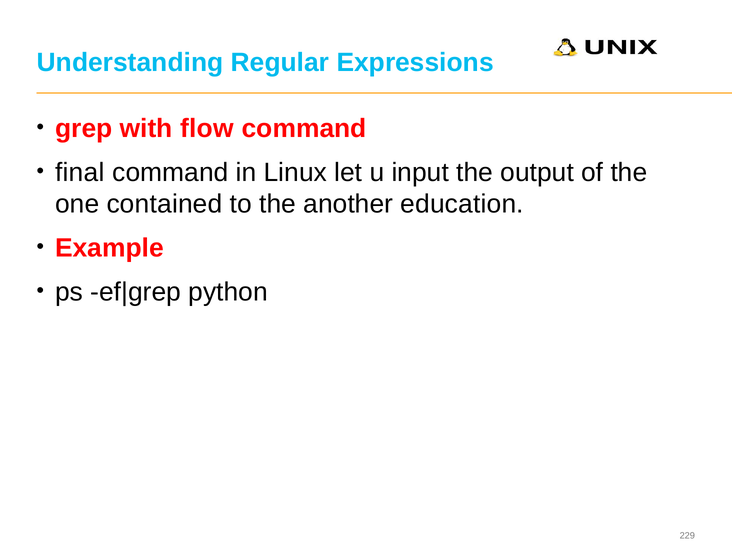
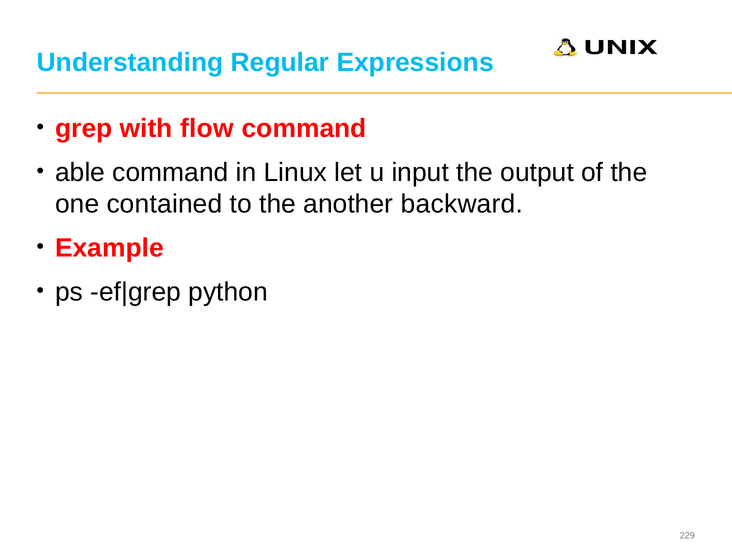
final: final -> able
education: education -> backward
